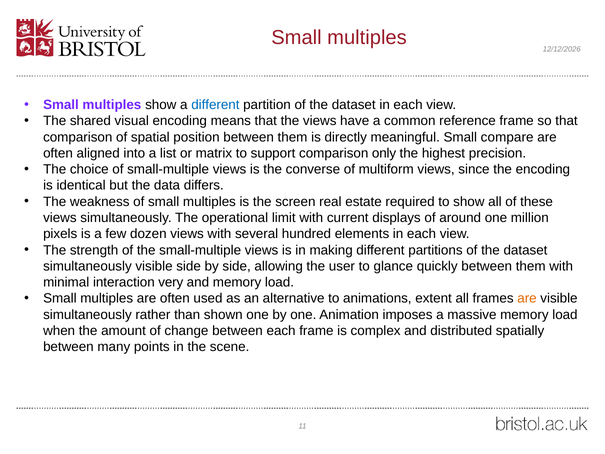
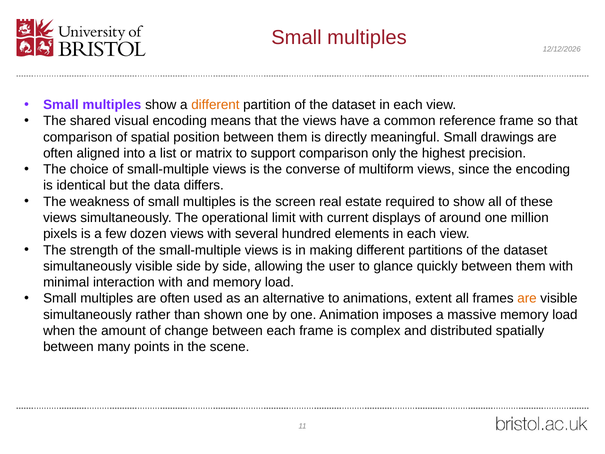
different at (215, 105) colour: blue -> orange
compare: compare -> drawings
interaction very: very -> with
